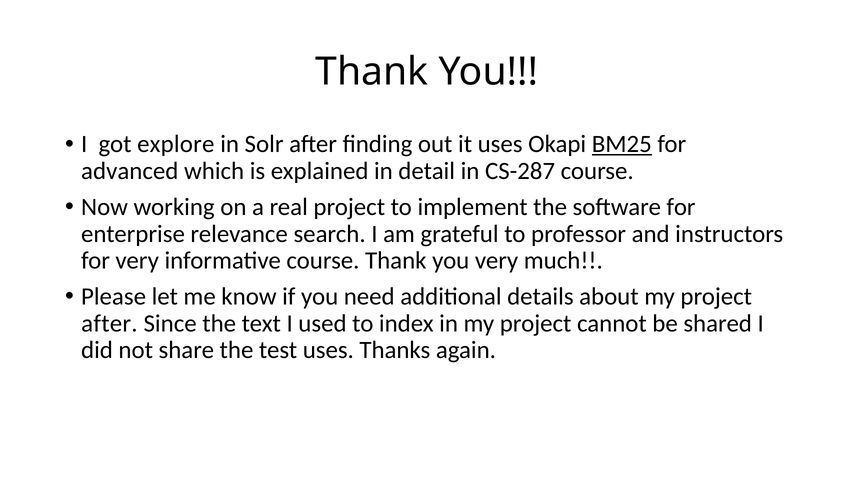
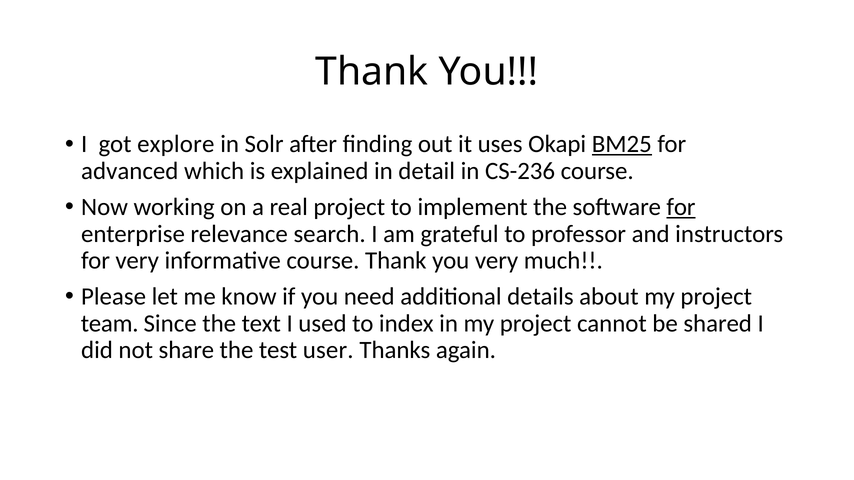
CS-287: CS-287 -> CS-236
for at (681, 207) underline: none -> present
after at (109, 324): after -> team
test uses: uses -> user
